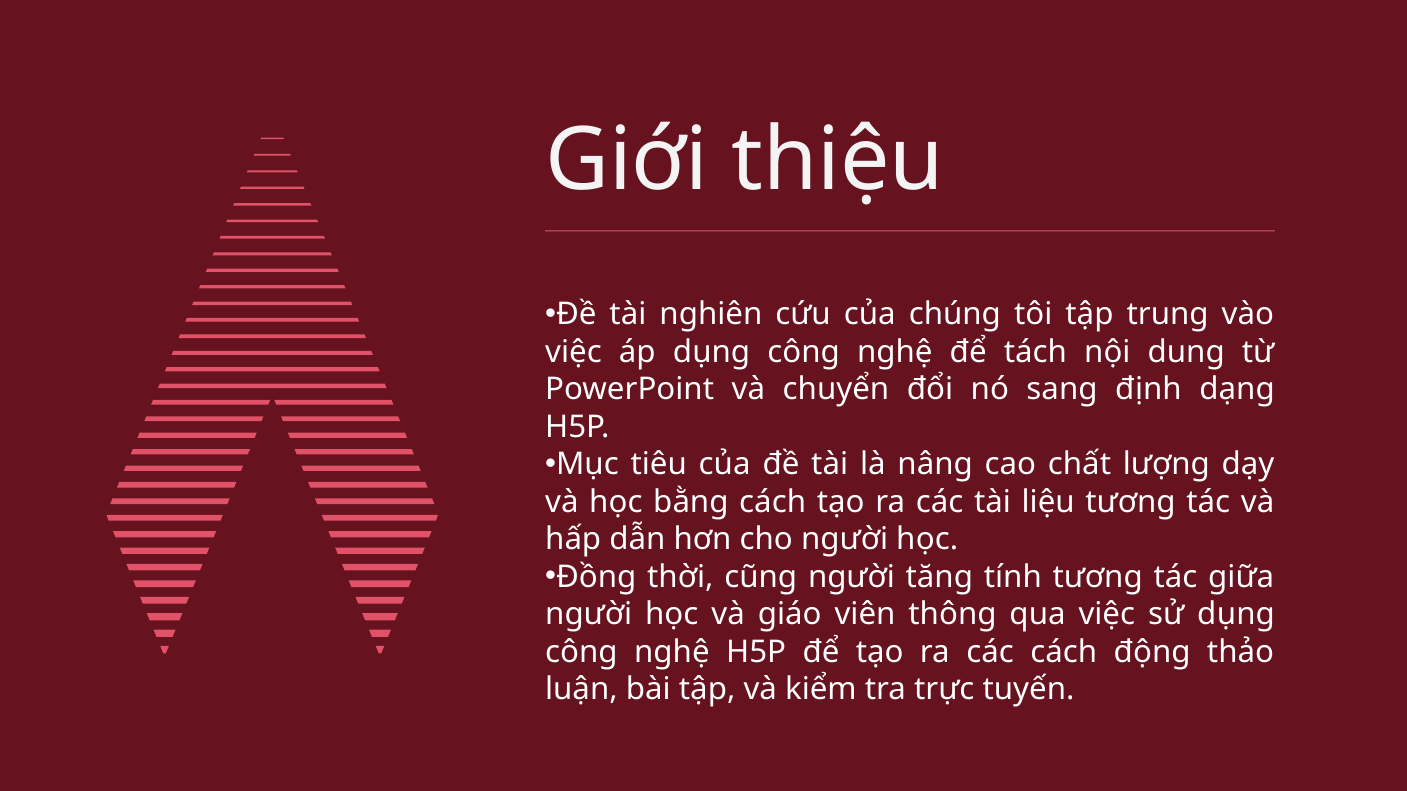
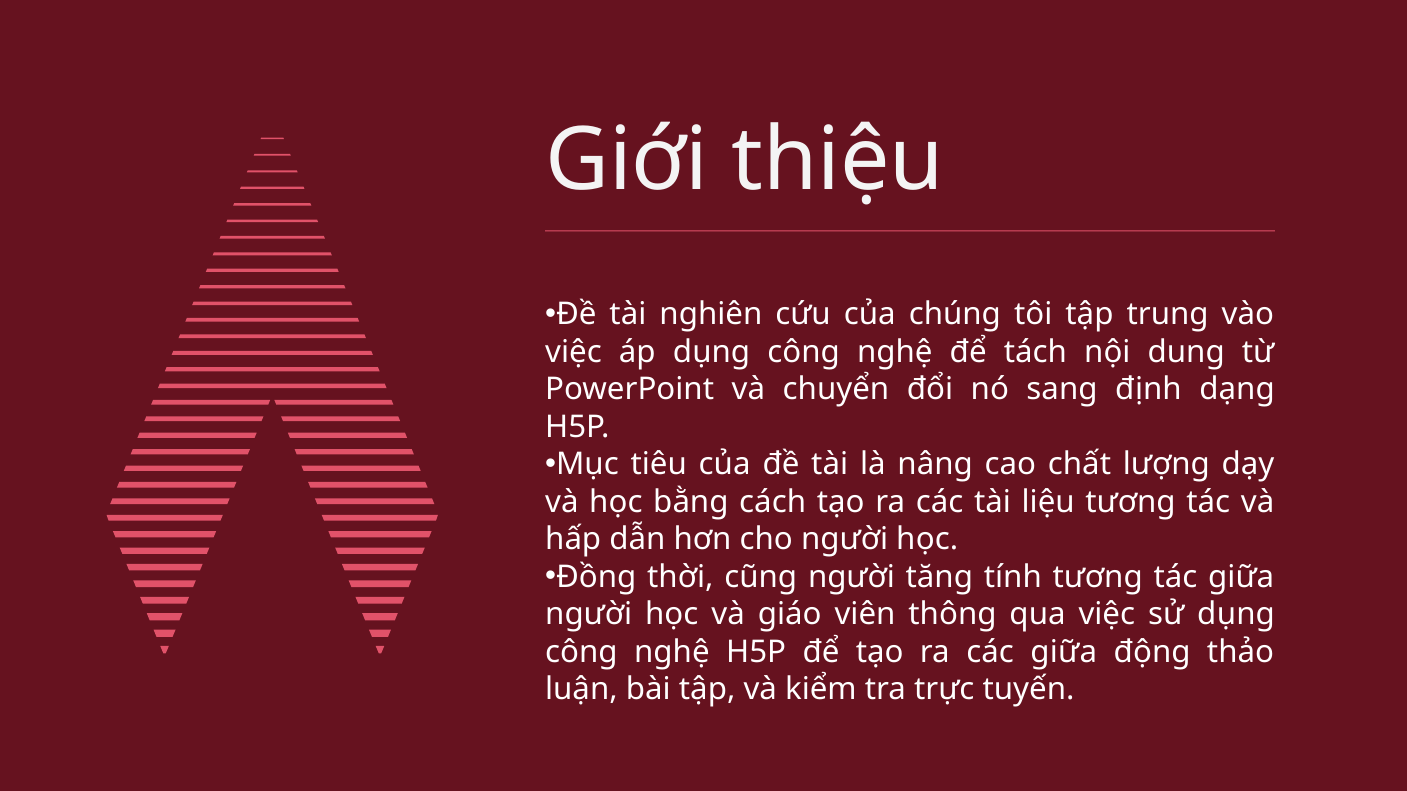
các cách: cách -> giữa
